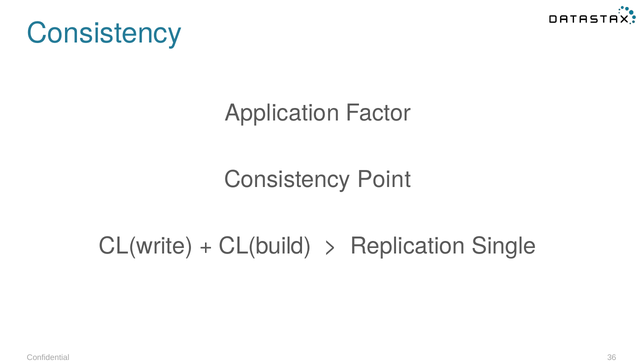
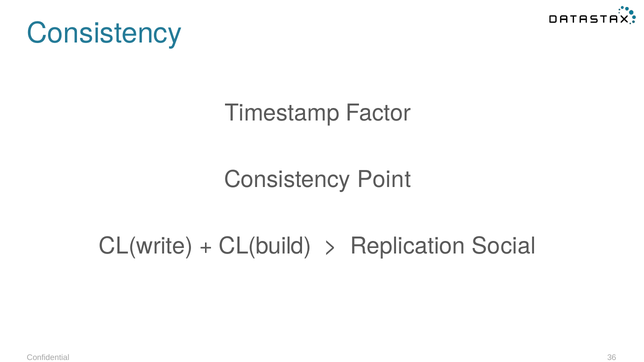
Application: Application -> Timestamp
Single: Single -> Social
